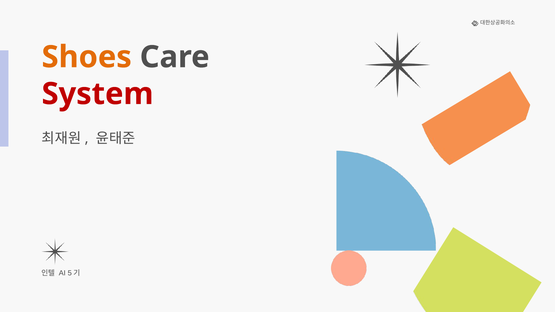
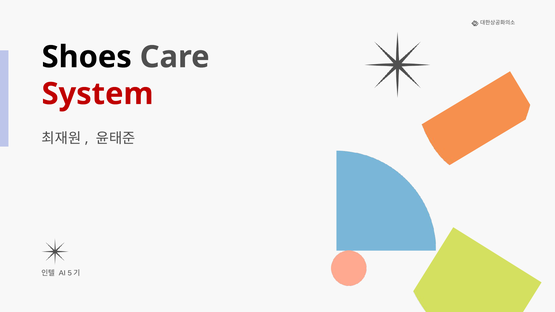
Shoes colour: orange -> black
